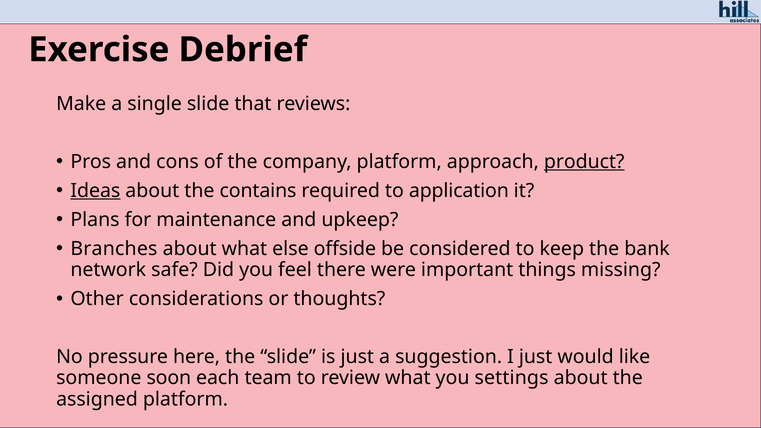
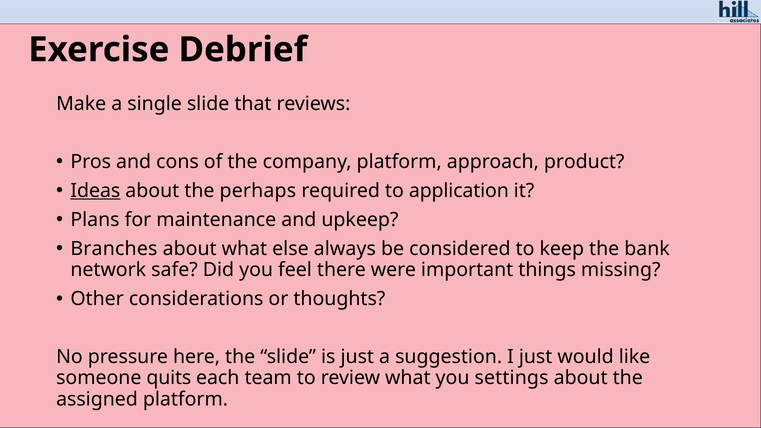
product underline: present -> none
contains: contains -> perhaps
offside: offside -> always
soon: soon -> quits
